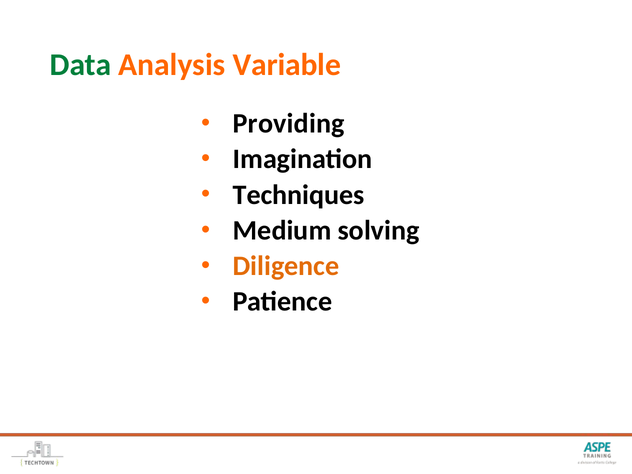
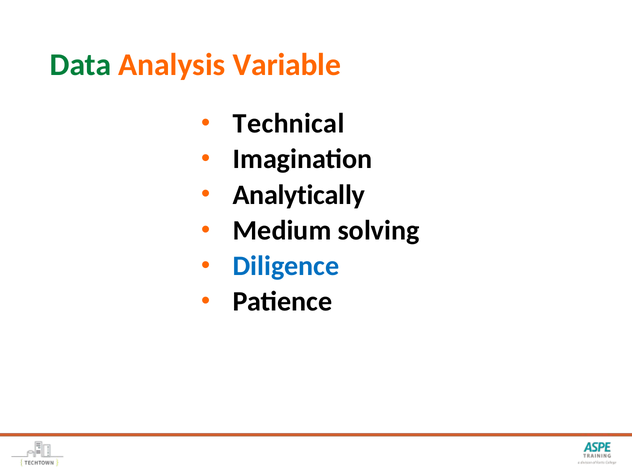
Providing: Providing -> Technical
Techniques: Techniques -> Analytically
Diligence colour: orange -> blue
